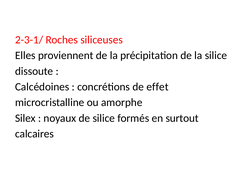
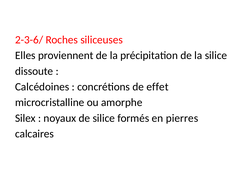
2-3-1/: 2-3-1/ -> 2-3-6/
surtout: surtout -> pierres
